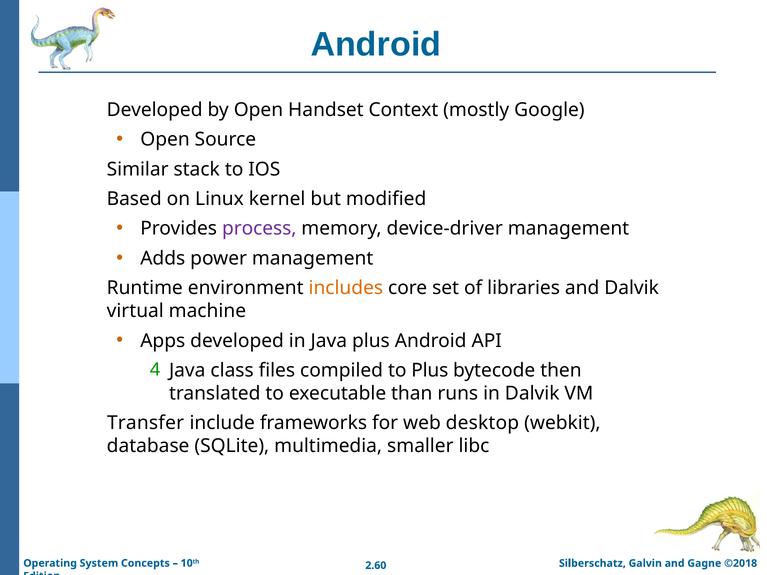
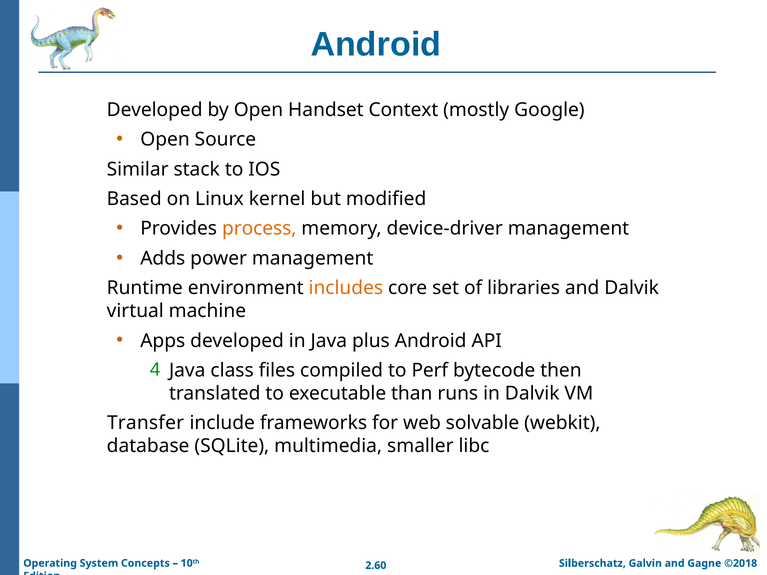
process colour: purple -> orange
to Plus: Plus -> Perf
desktop: desktop -> solvable
